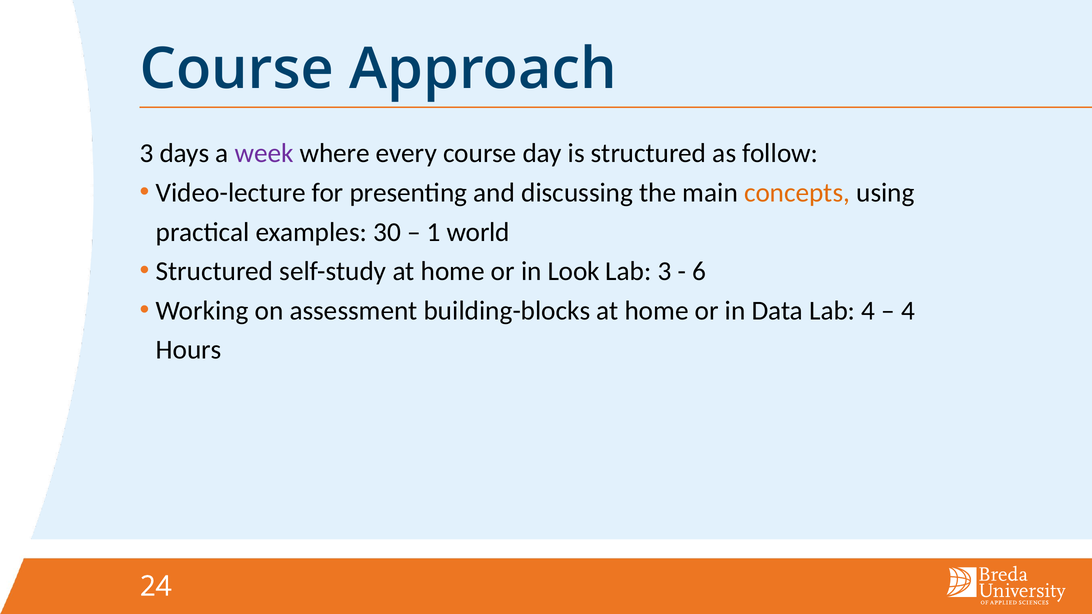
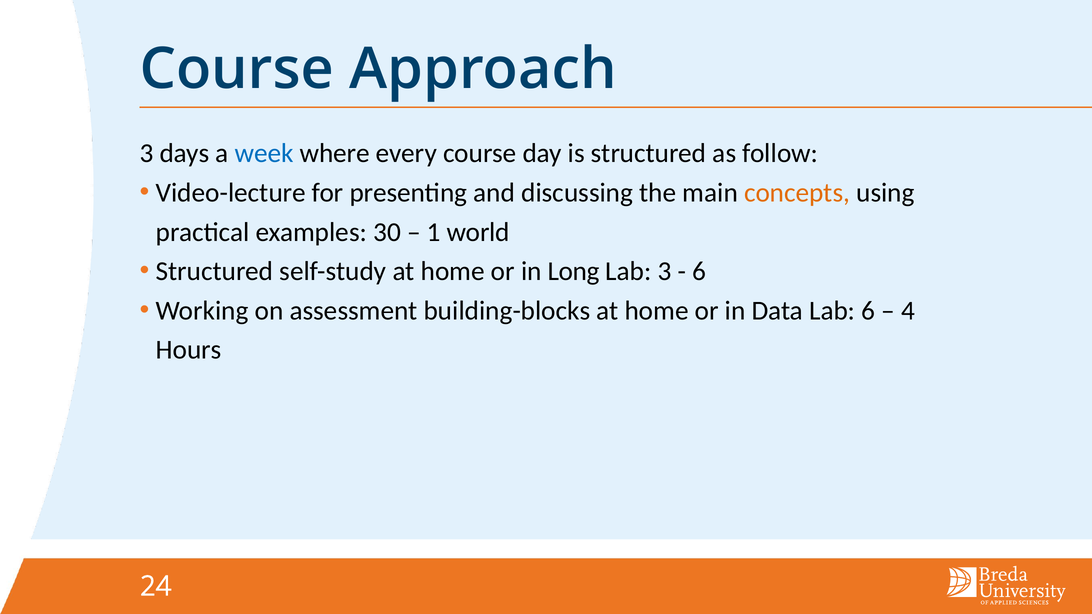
week colour: purple -> blue
Look: Look -> Long
Lab 4: 4 -> 6
